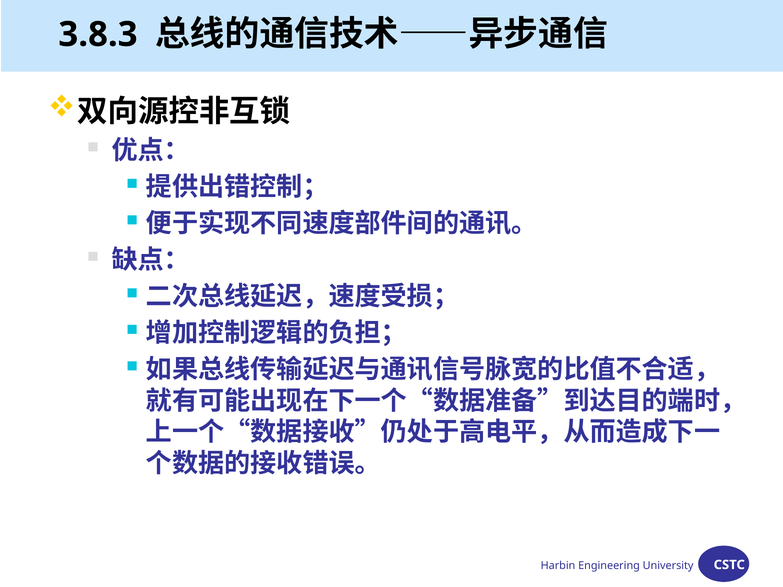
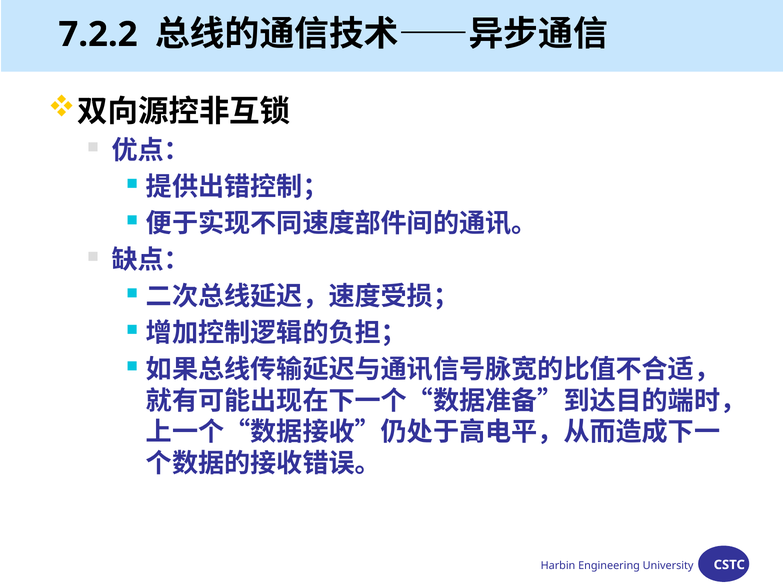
3.8.3: 3.8.3 -> 7.2.2
